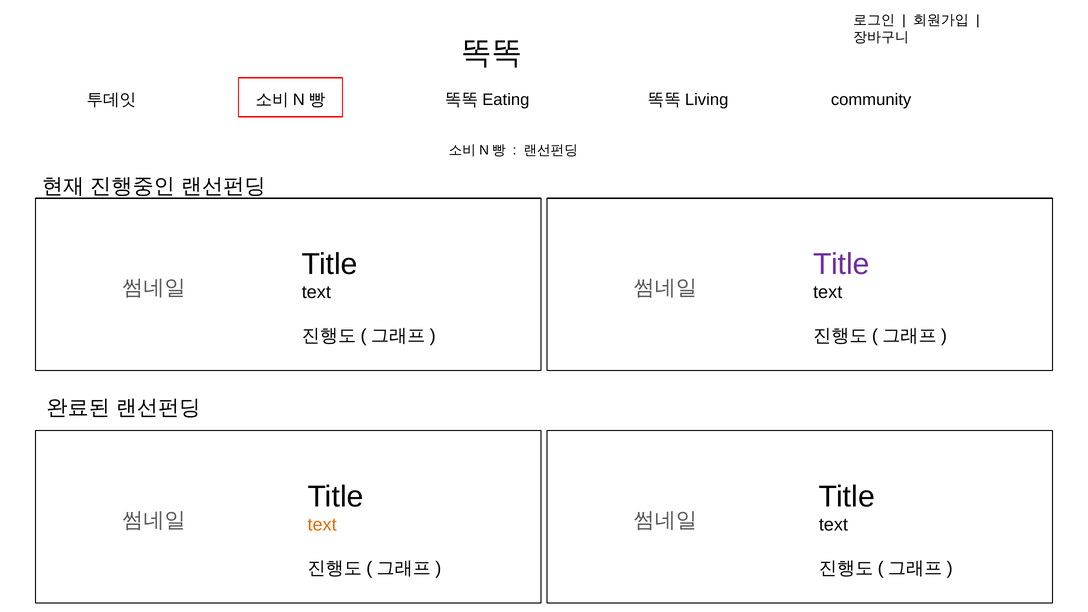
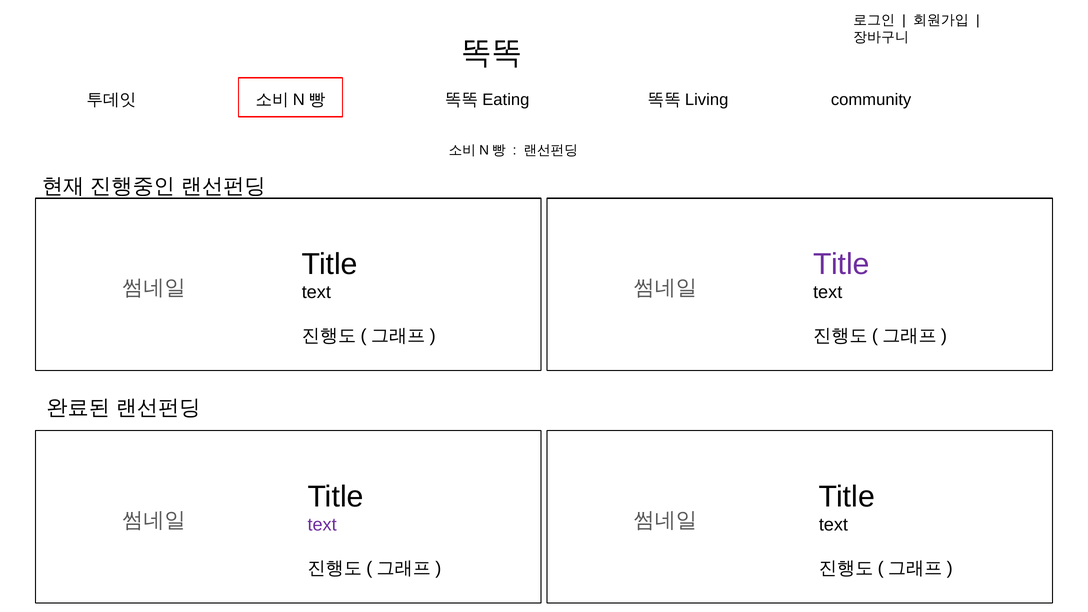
text at (322, 525) colour: orange -> purple
